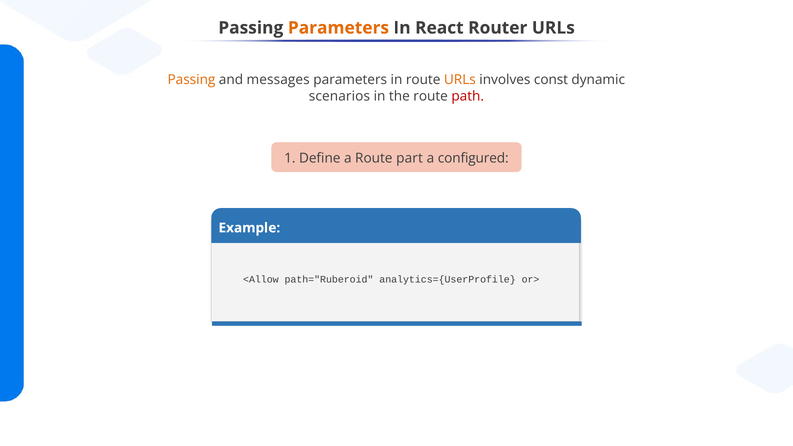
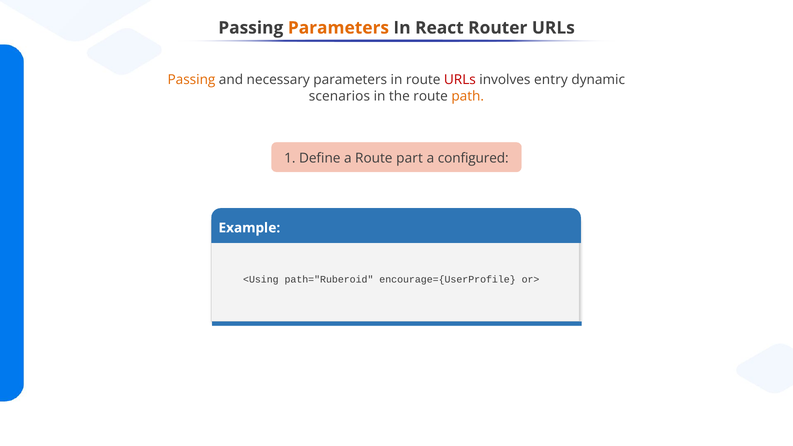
messages: messages -> necessary
URLs at (460, 80) colour: orange -> red
const: const -> entry
path colour: red -> orange
<Allow: <Allow -> <Using
analytics={UserProfile: analytics={UserProfile -> encourage={UserProfile
